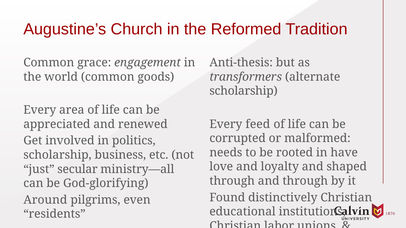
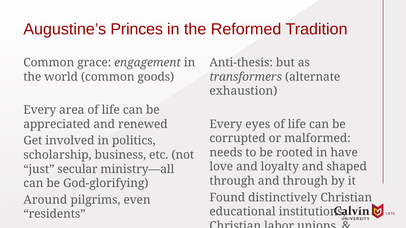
Church: Church -> Princes
scholarship at (244, 91): scholarship -> exhaustion
feed: feed -> eyes
